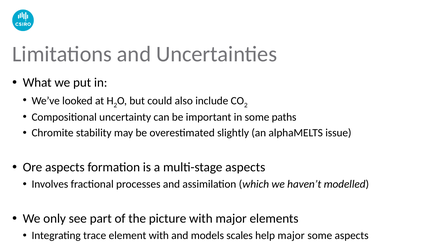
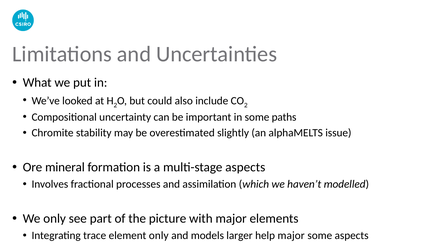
Ore aspects: aspects -> mineral
element with: with -> only
scales: scales -> larger
